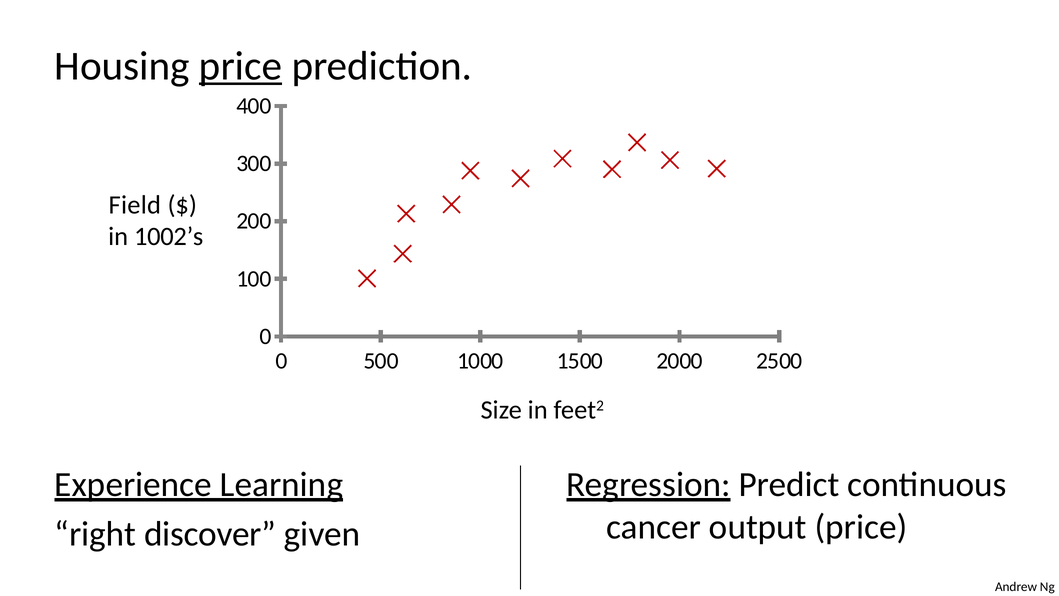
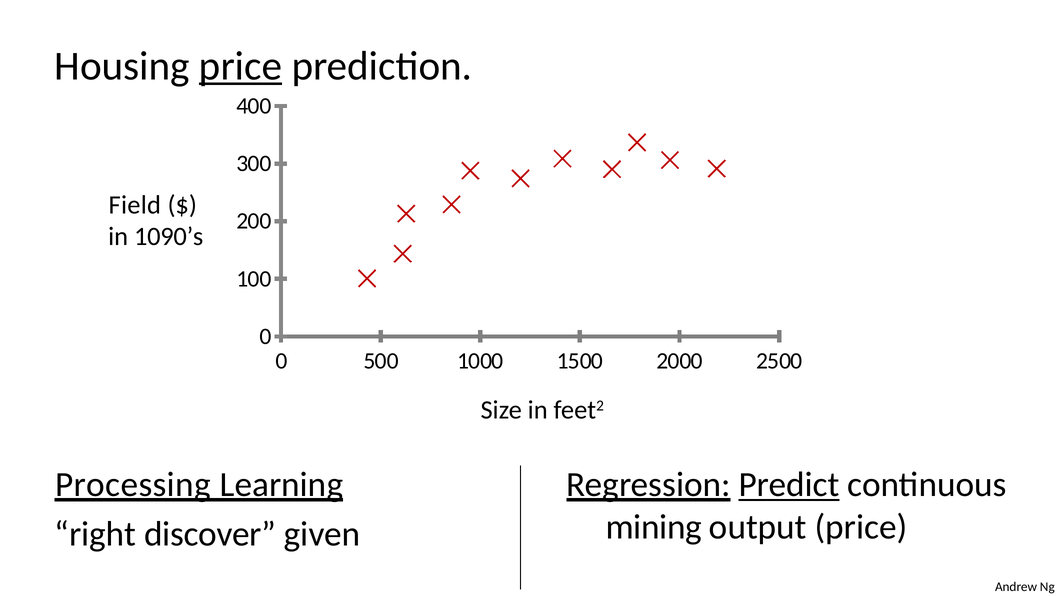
1002’s: 1002’s -> 1090’s
Experience: Experience -> Processing
Predict underline: none -> present
cancer: cancer -> mining
